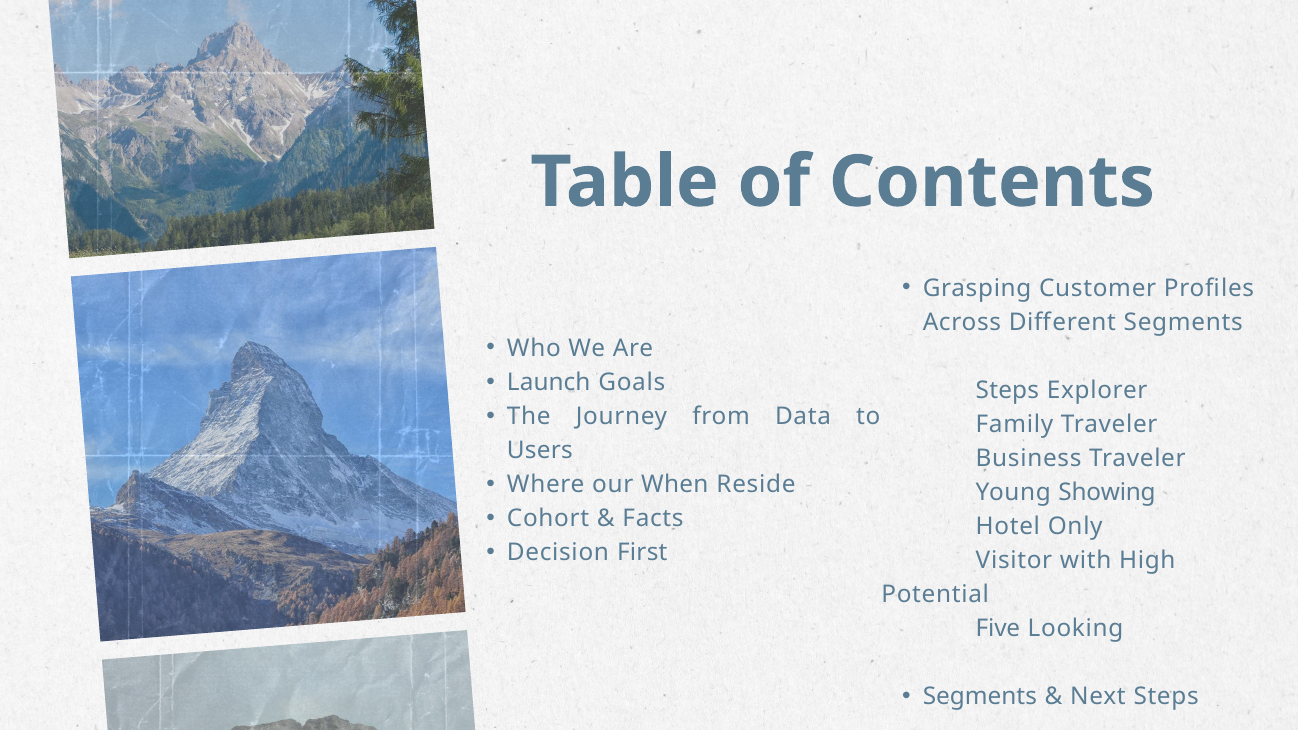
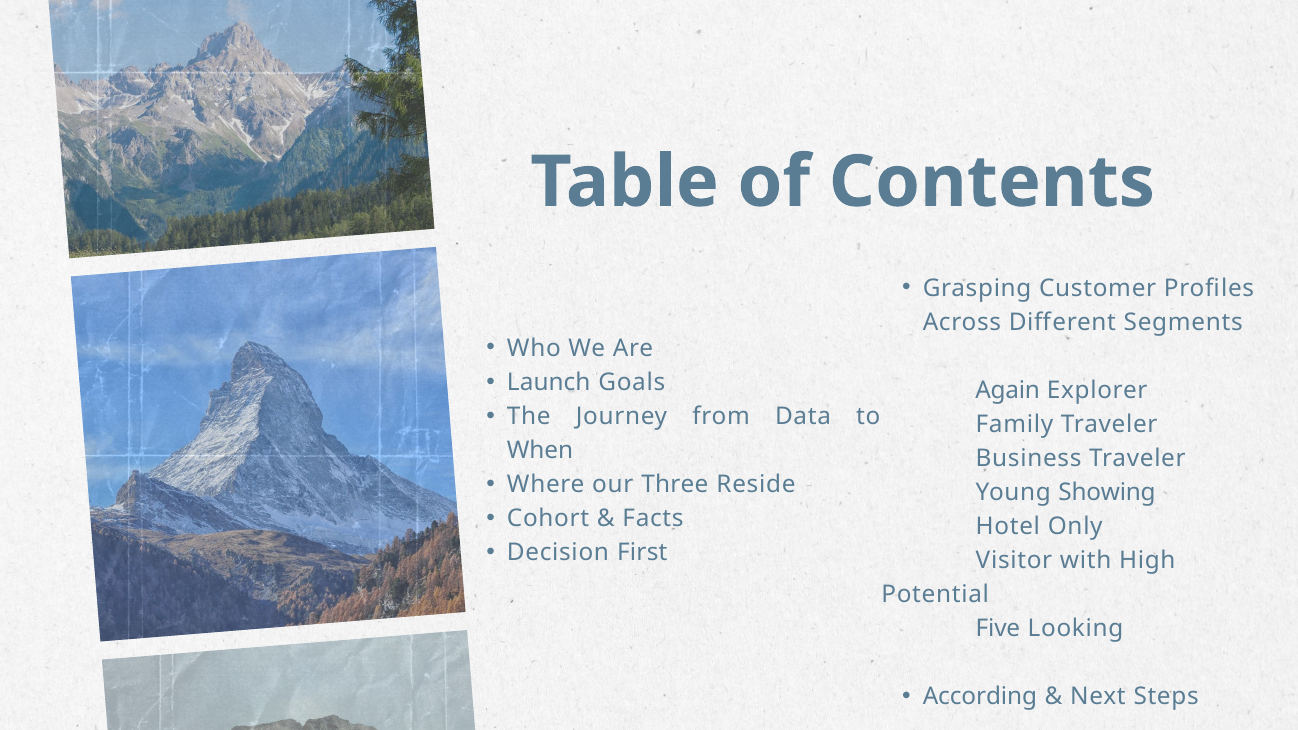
Steps at (1007, 390): Steps -> Again
Users: Users -> When
When: When -> Three
Segments at (980, 697): Segments -> According
